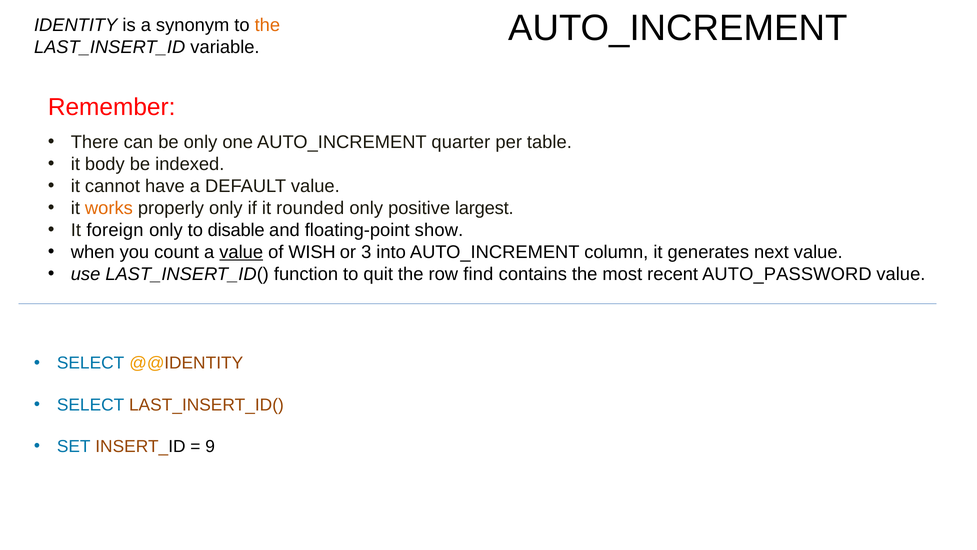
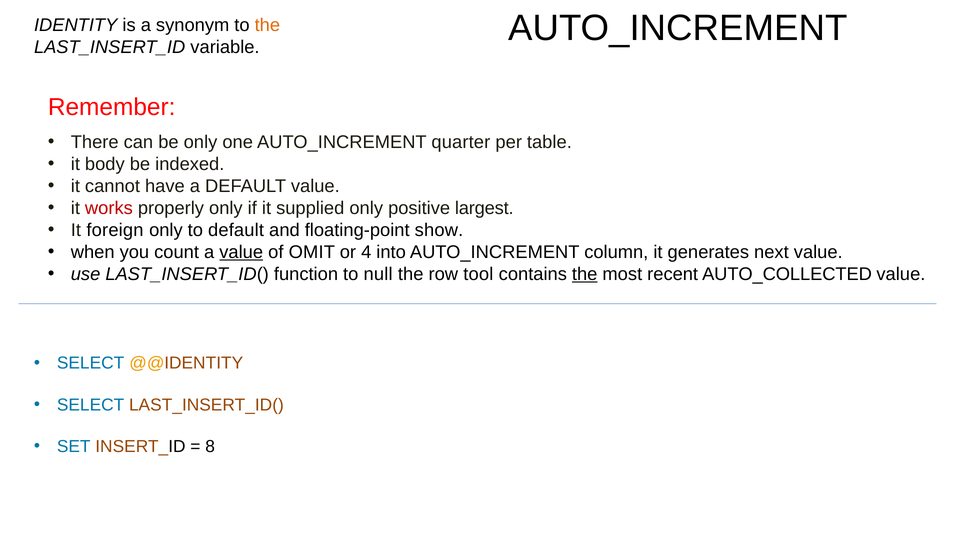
works colour: orange -> red
rounded: rounded -> supplied
to disable: disable -> default
WISH: WISH -> OMIT
3: 3 -> 4
quit: quit -> null
find: find -> tool
the at (585, 274) underline: none -> present
AUTO_PASSWORD: AUTO_PASSWORD -> AUTO_COLLECTED
9: 9 -> 8
